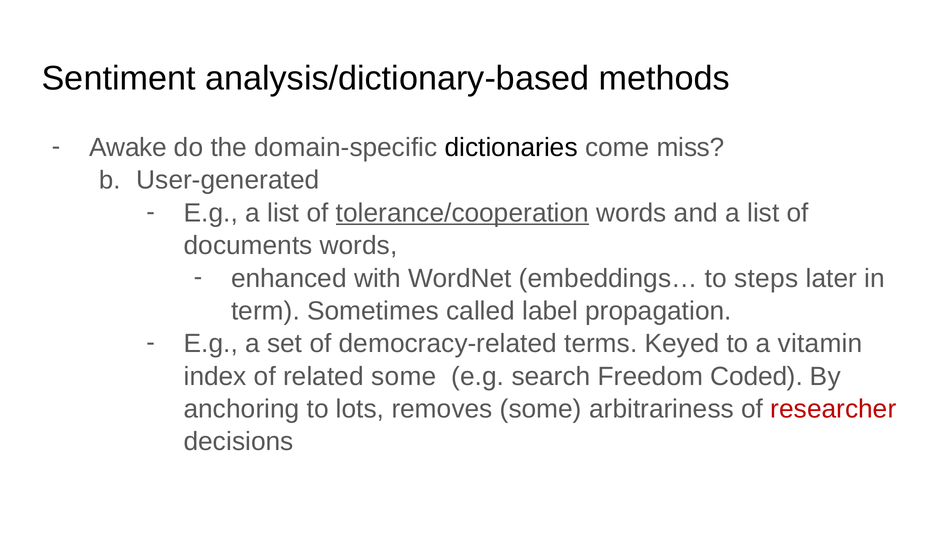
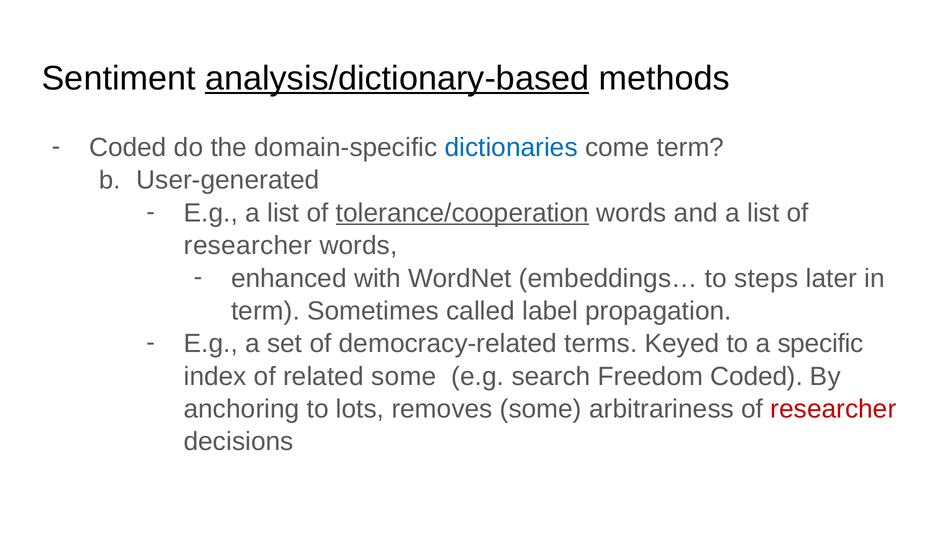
analysis/dictionary-based underline: none -> present
Awake at (128, 148): Awake -> Coded
dictionaries colour: black -> blue
come miss: miss -> term
documents at (248, 246): documents -> researcher
vitamin: vitamin -> specific
